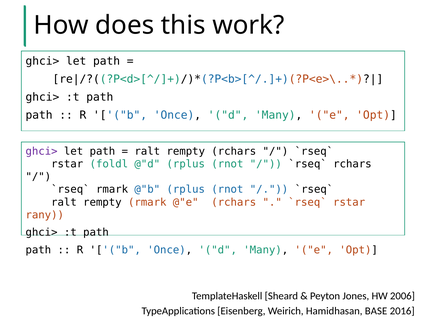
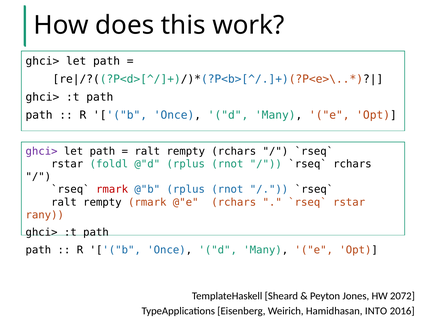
rmark at (112, 190) colour: black -> red
2006: 2006 -> 2072
BASE: BASE -> INTO
